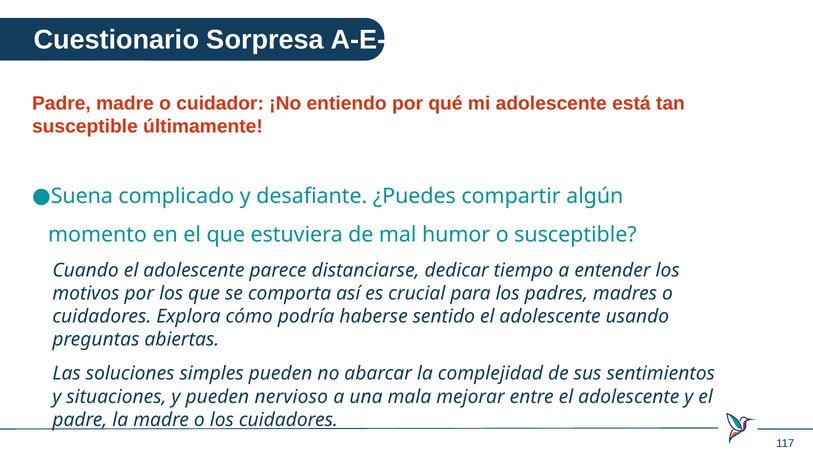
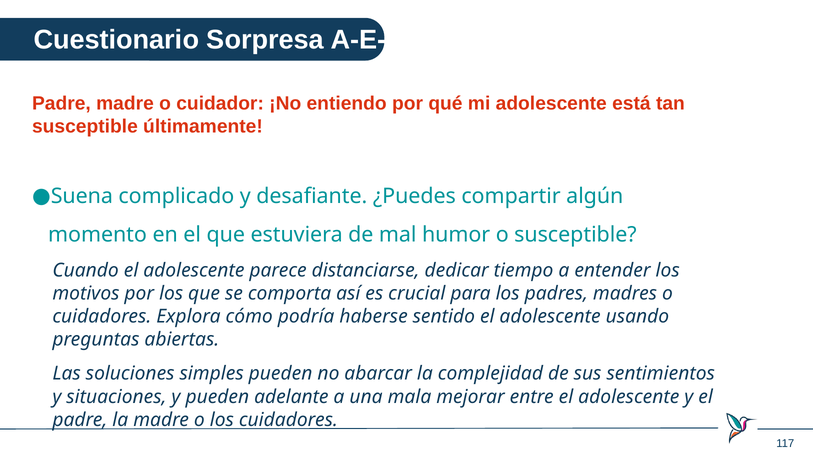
nervioso: nervioso -> adelante
